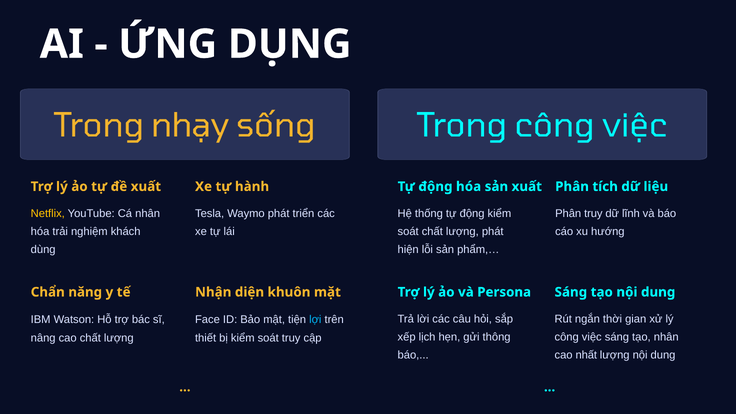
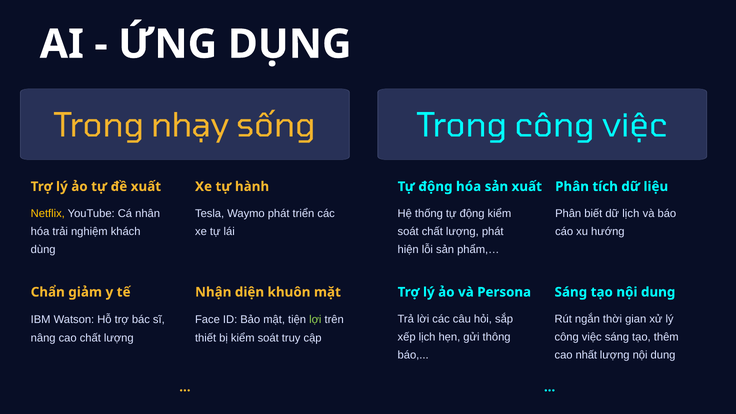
Phân truy: truy -> biết
dữ lĩnh: lĩnh -> lịch
năng: năng -> giảm
lợi colour: light blue -> light green
tạo nhân: nhân -> thêm
